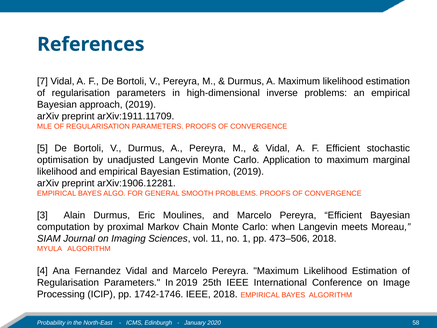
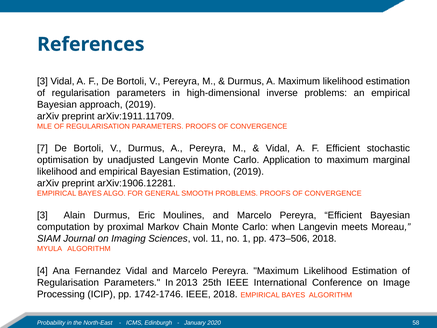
7 at (42, 81): 7 -> 3
5: 5 -> 7
In 2019: 2019 -> 2013
